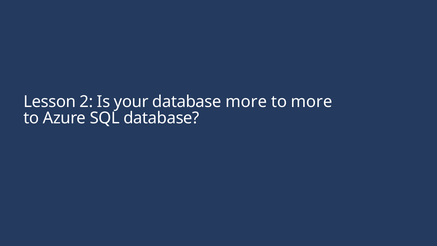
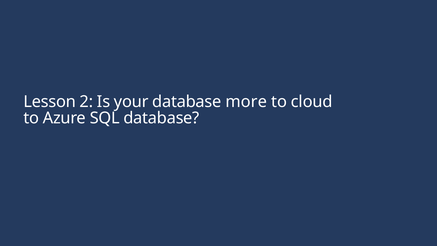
to more: more -> cloud
